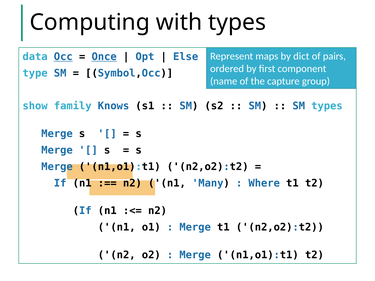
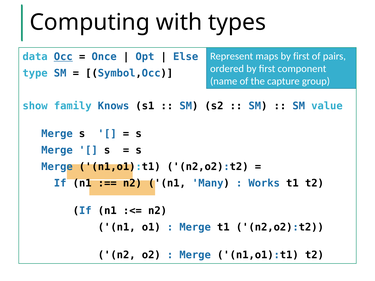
maps by dict: dict -> first
Once underline: present -> none
SM types: types -> value
Where: Where -> Works
